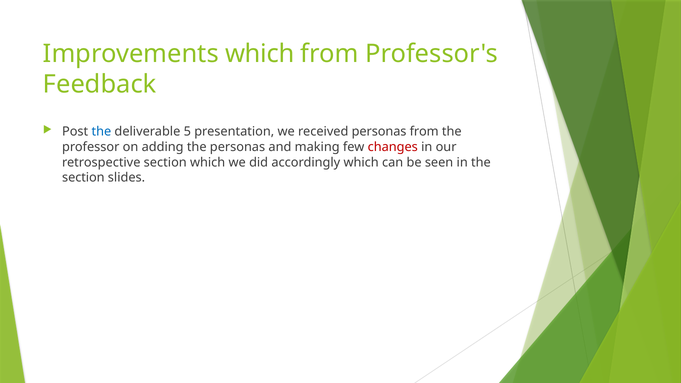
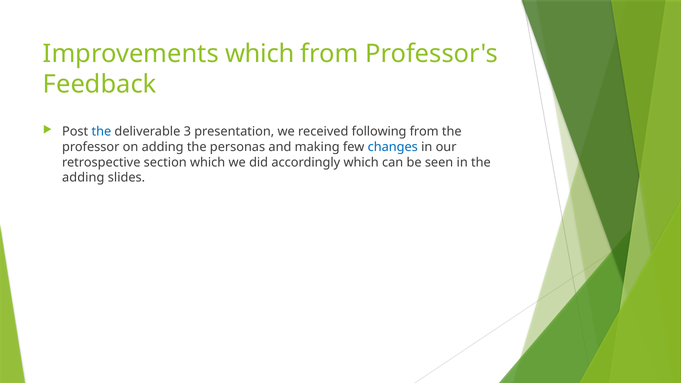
5: 5 -> 3
received personas: personas -> following
changes colour: red -> blue
section at (83, 178): section -> adding
